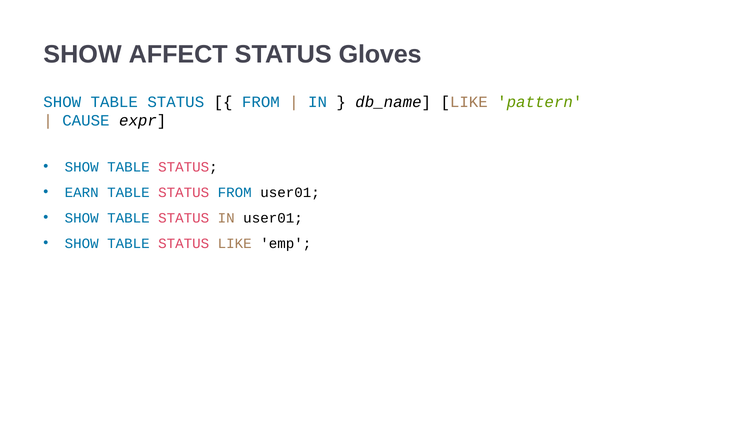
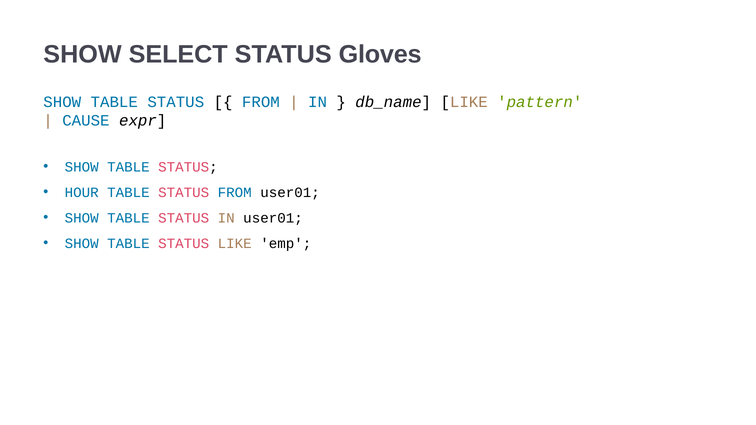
AFFECT: AFFECT -> SELECT
EARN: EARN -> HOUR
